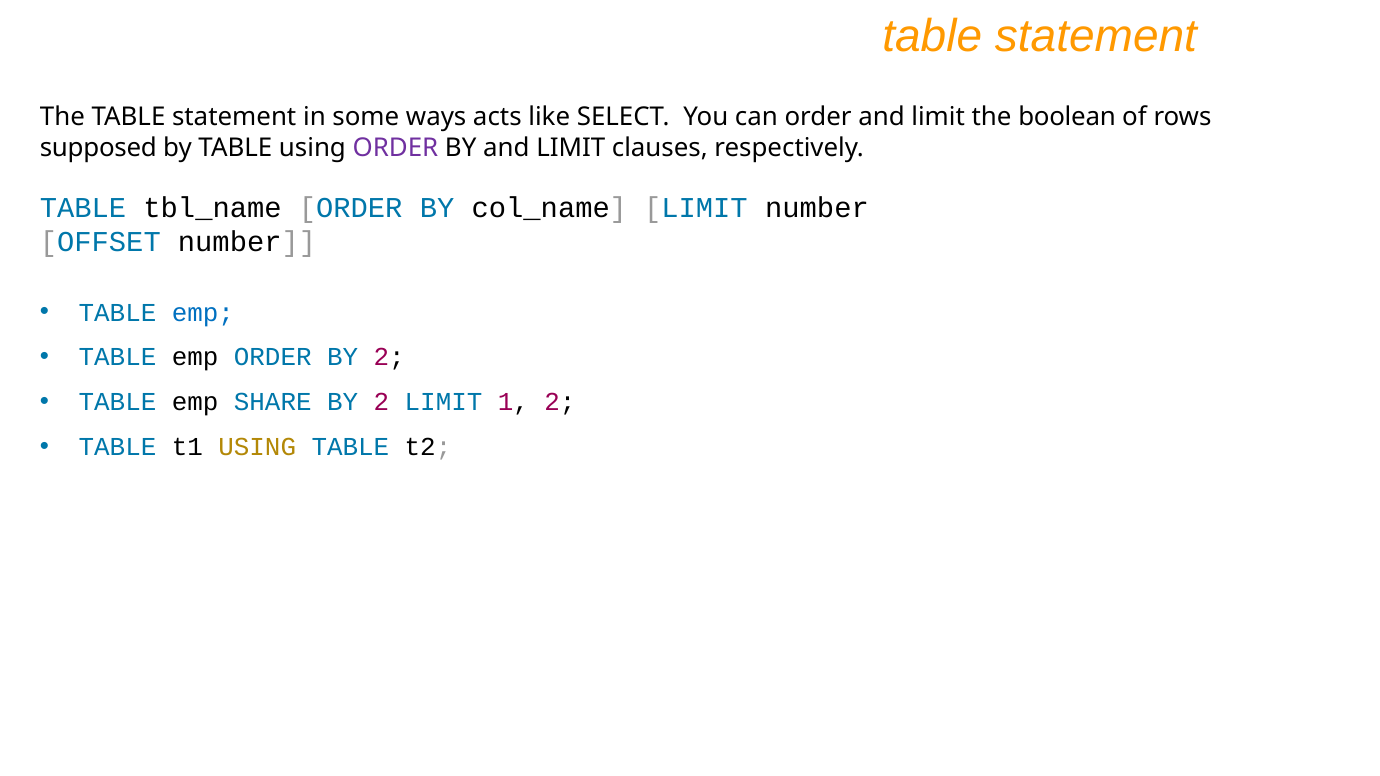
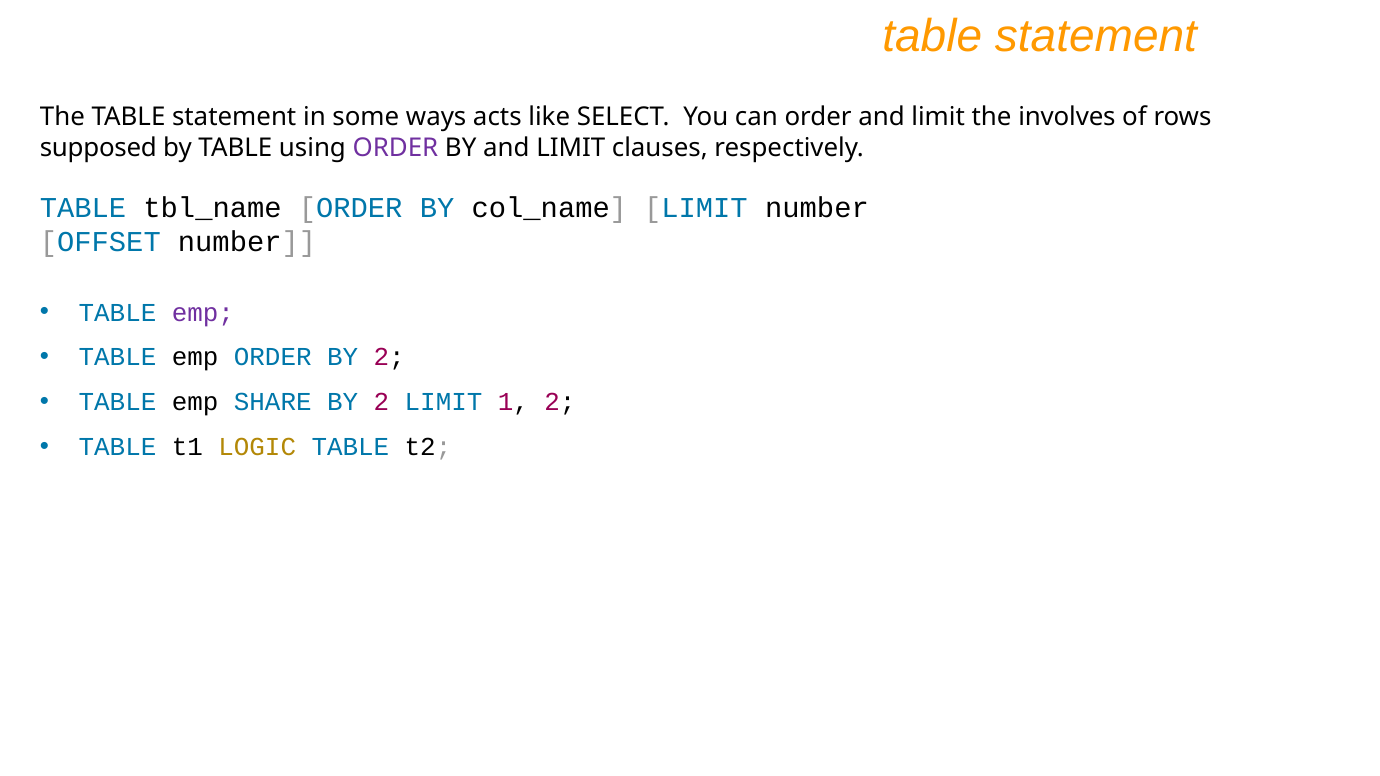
boolean: boolean -> involves
emp at (203, 313) colour: blue -> purple
t1 USING: USING -> LOGIC
